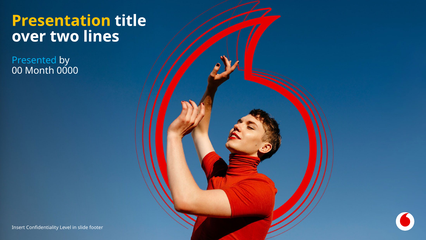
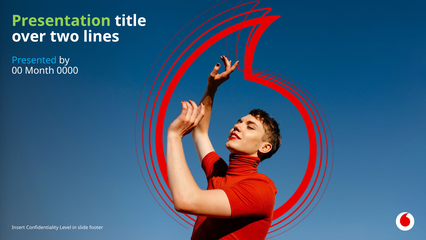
Presentation colour: yellow -> light green
